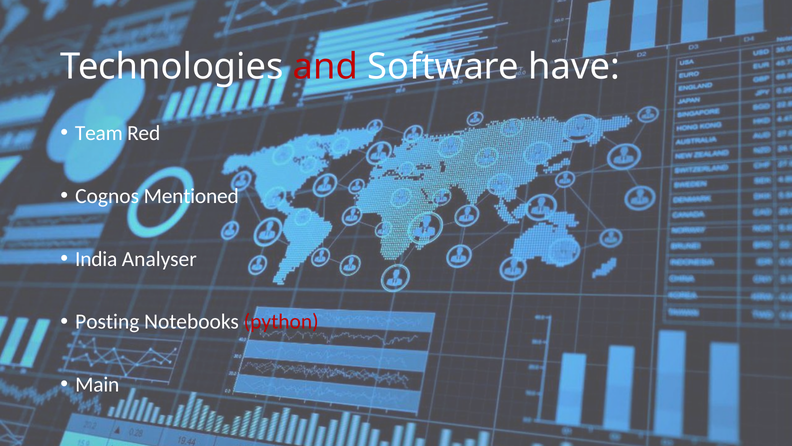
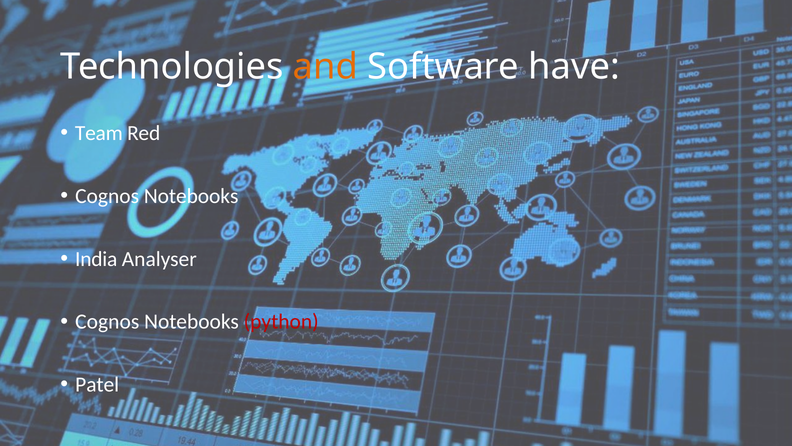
and colour: red -> orange
Mentioned at (191, 196): Mentioned -> Notebooks
Posting at (107, 321): Posting -> Cognos
Main: Main -> Patel
